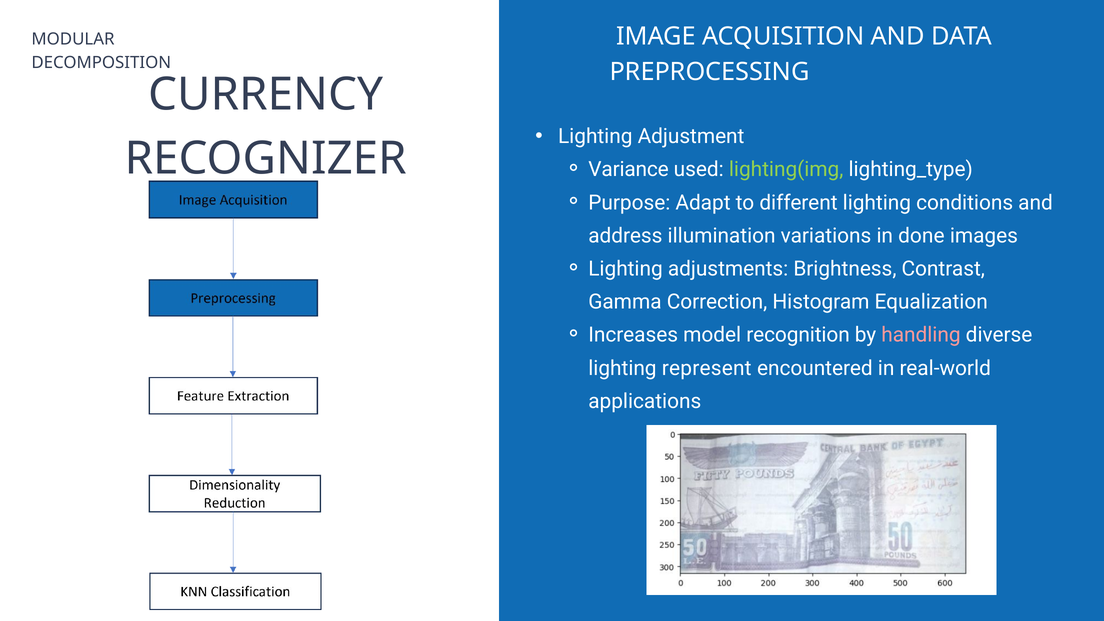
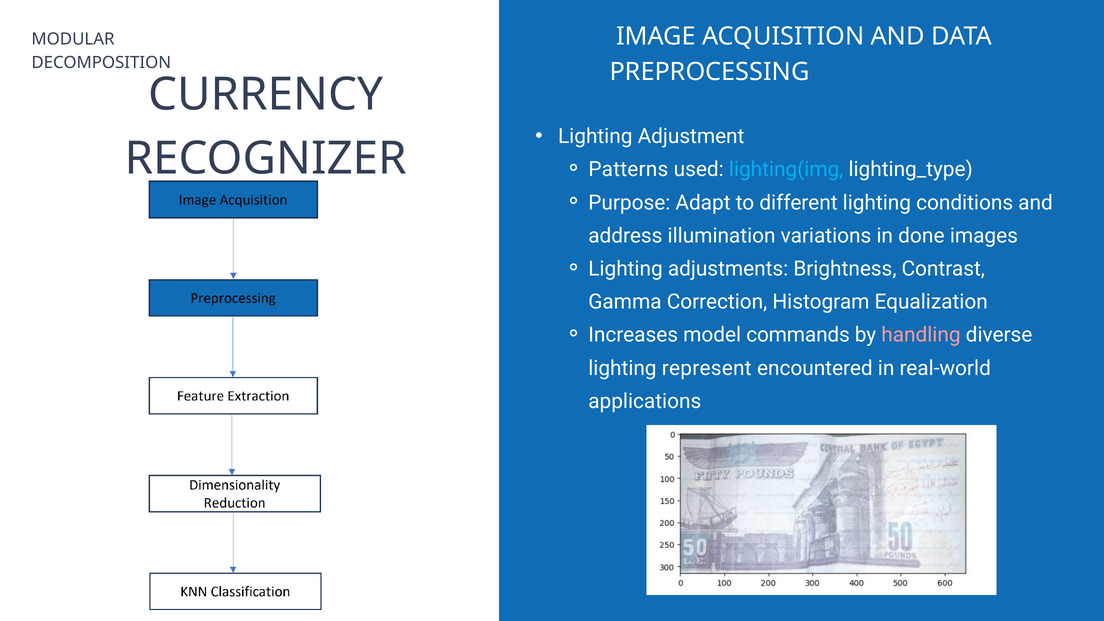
Variance: Variance -> Patterns
lighting(img colour: light green -> light blue
recognition: recognition -> commands
